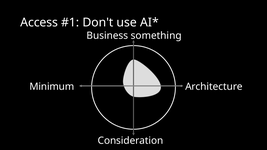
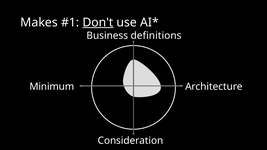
Access: Access -> Makes
Don't underline: none -> present
something: something -> definitions
